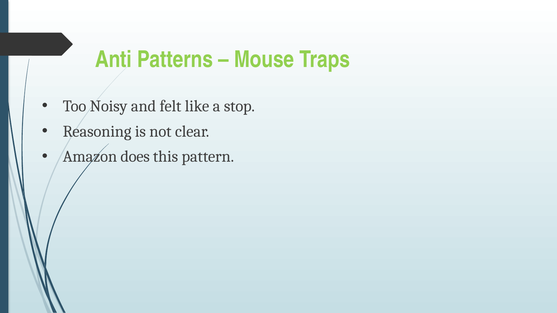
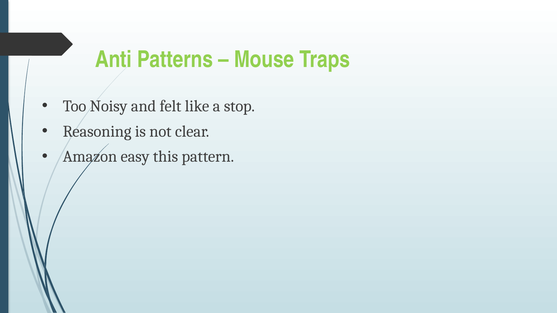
does: does -> easy
